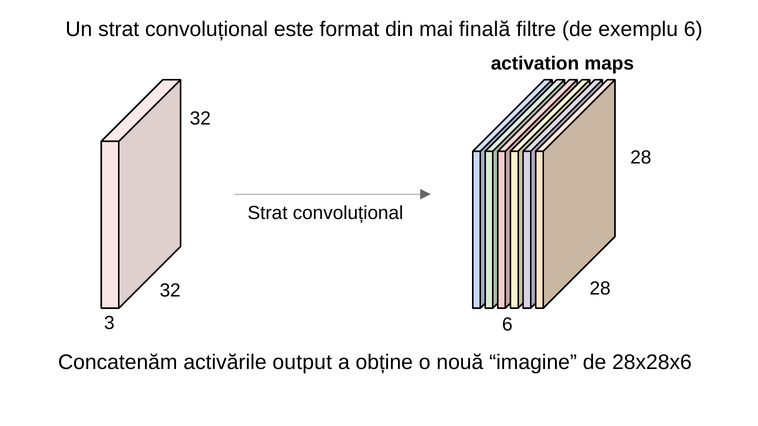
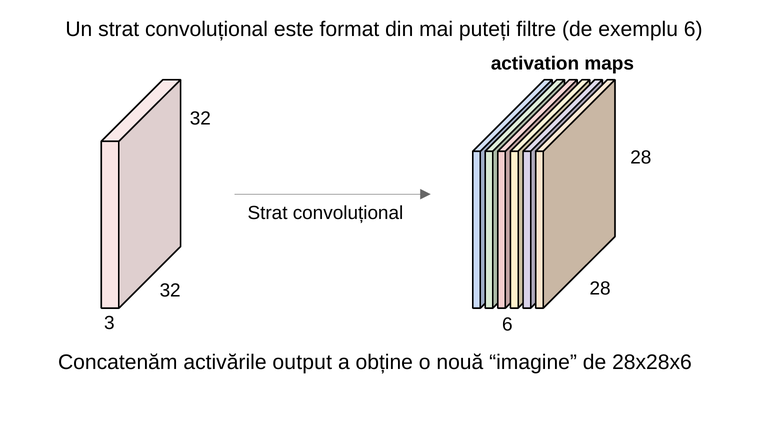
finală: finală -> puteți
